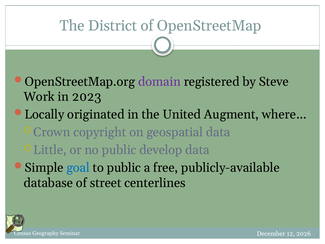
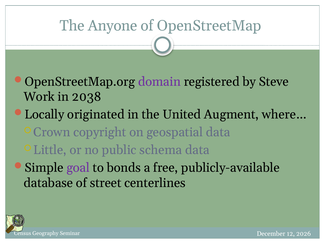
District: District -> Anyone
2023: 2023 -> 2038
develop: develop -> schema
goal colour: blue -> purple
to public: public -> bonds
